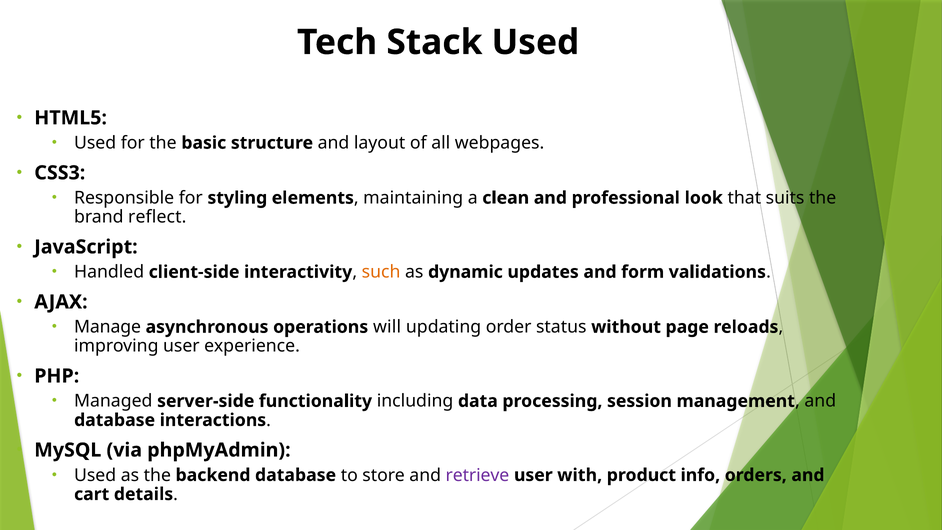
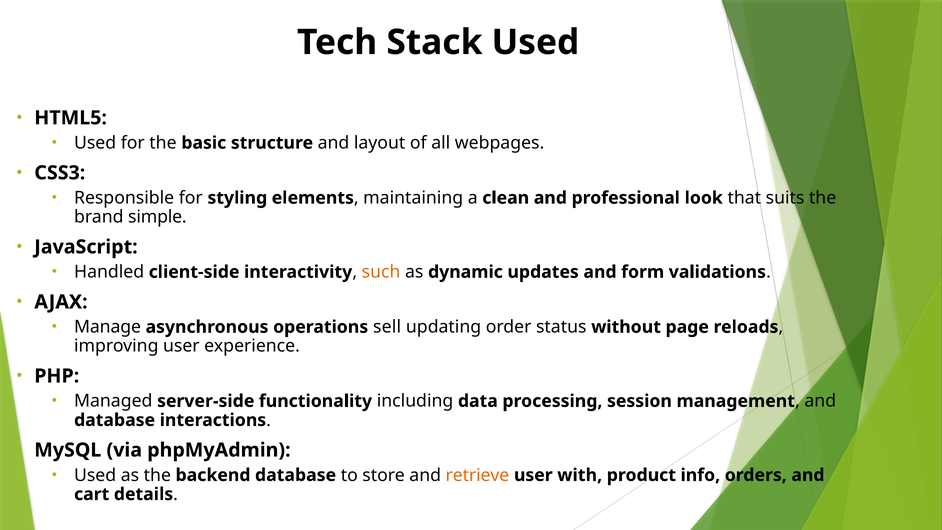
reflect: reflect -> simple
will: will -> sell
retrieve colour: purple -> orange
